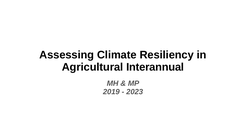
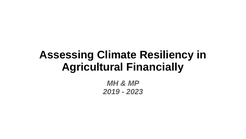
Interannual: Interannual -> Financially
